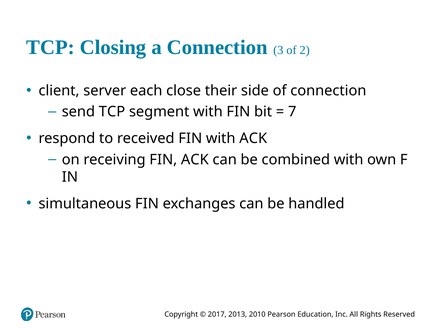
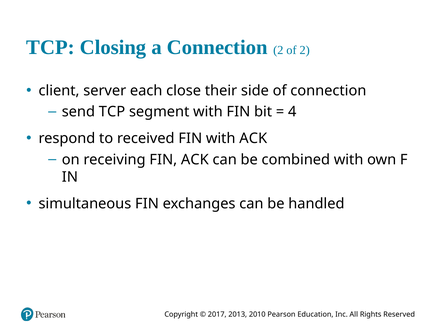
Connection 3: 3 -> 2
7: 7 -> 4
